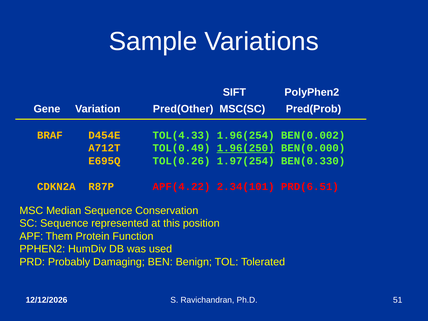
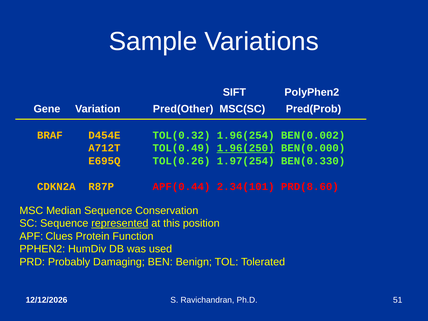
TOL(4.33: TOL(4.33 -> TOL(0.32
APF(4.22: APF(4.22 -> APF(0.44
PRD(6.51: PRD(6.51 -> PRD(8.60
represented underline: none -> present
Them: Them -> Clues
